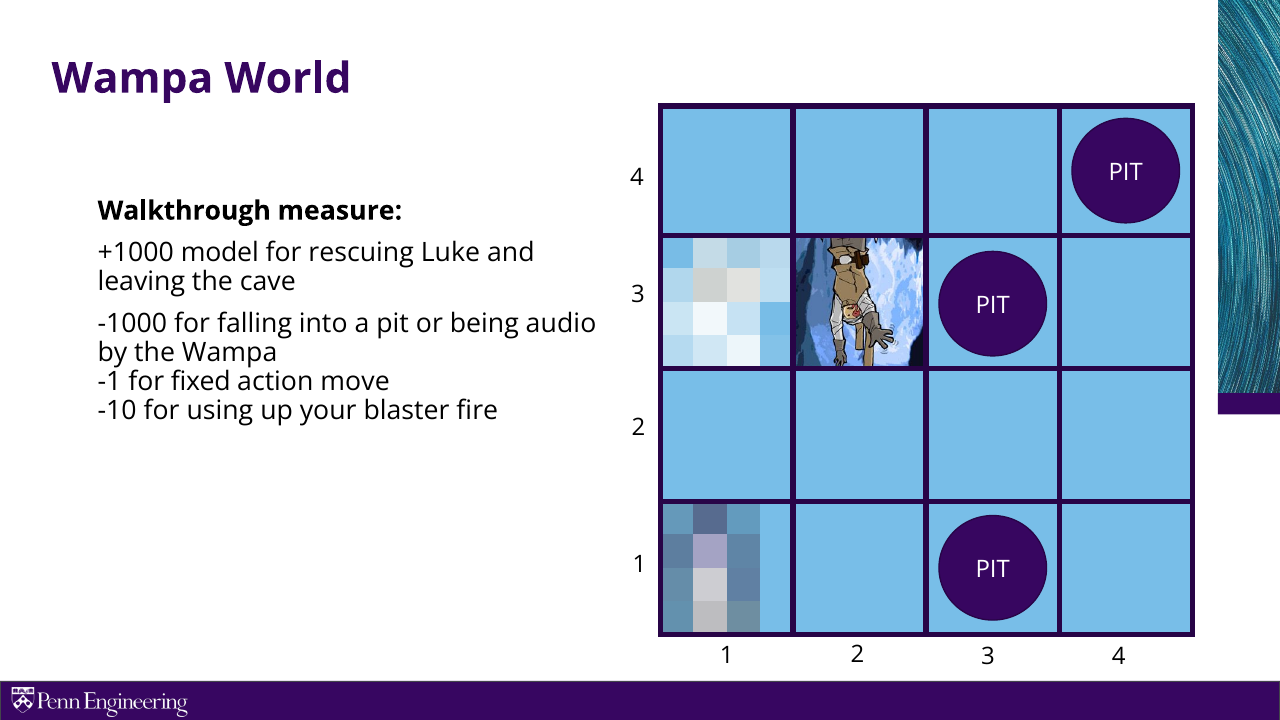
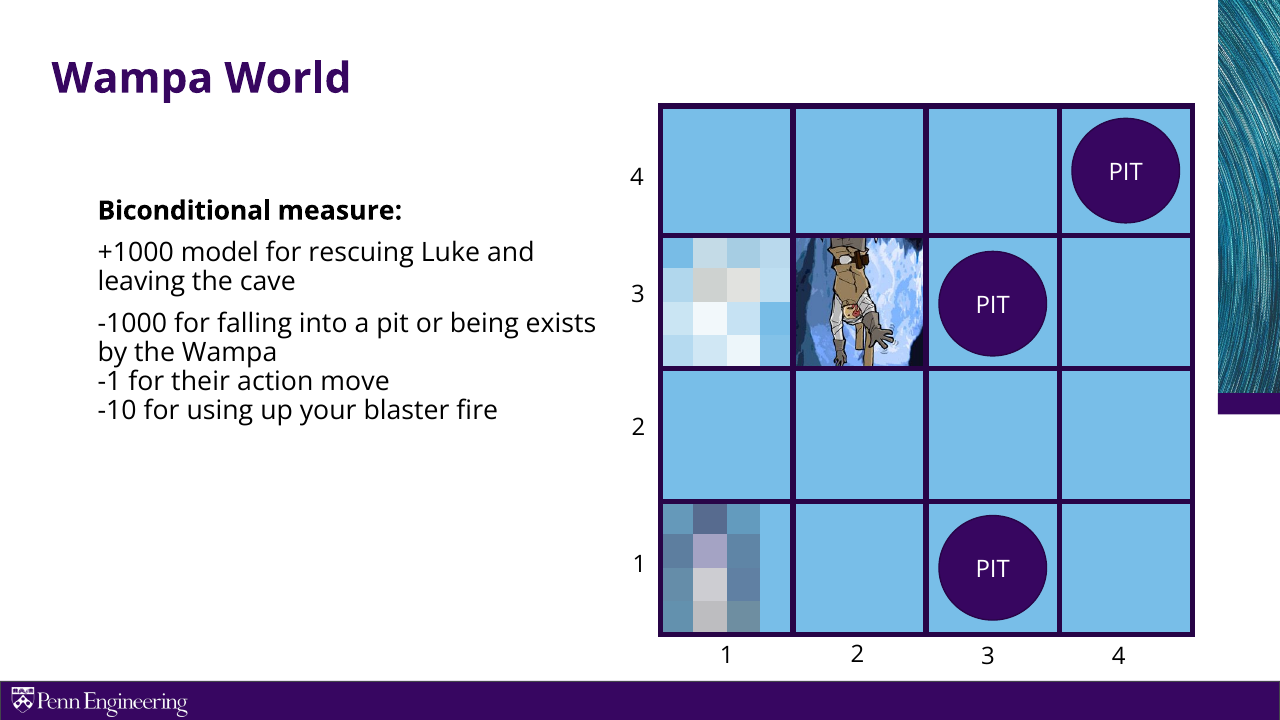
Walkthrough: Walkthrough -> Biconditional
audio: audio -> exists
fixed: fixed -> their
